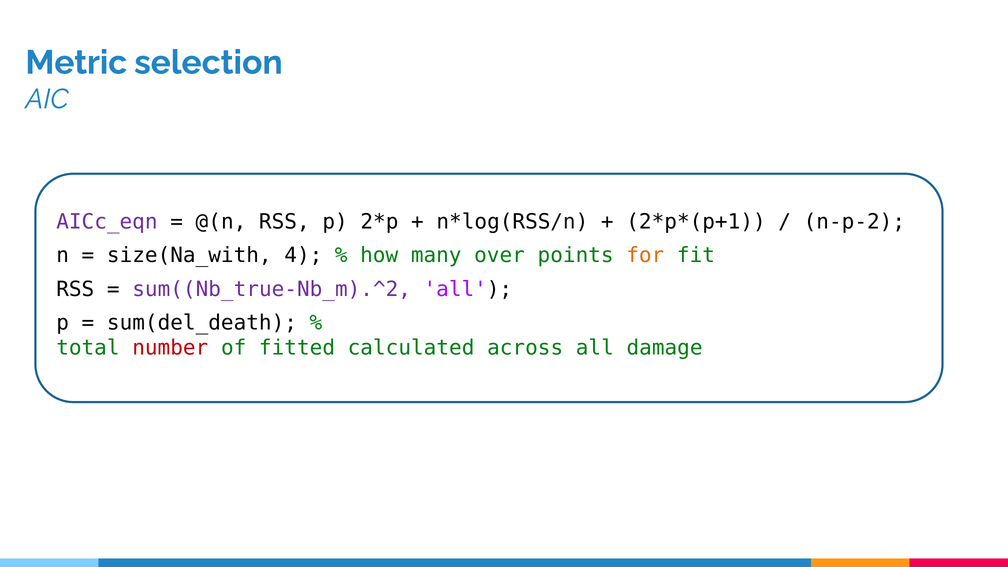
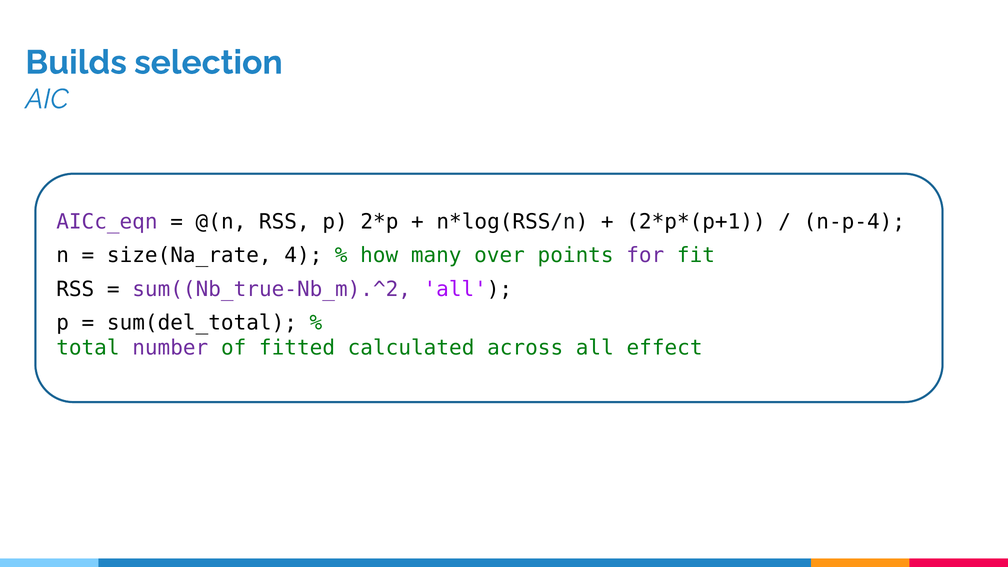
Metric: Metric -> Builds
n-p-2: n-p-2 -> n-p-4
size(Na_with: size(Na_with -> size(Na_rate
for colour: orange -> purple
sum(del_death: sum(del_death -> sum(del_total
number colour: red -> purple
damage: damage -> effect
